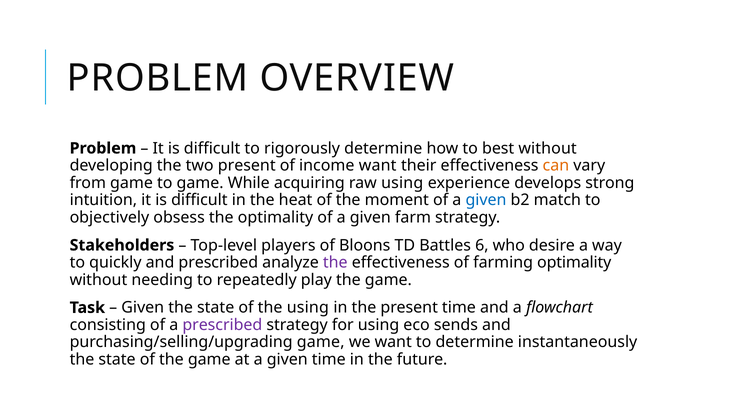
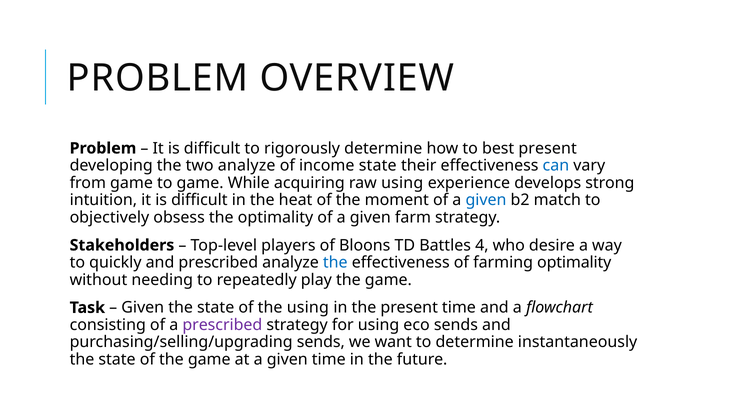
best without: without -> present
two present: present -> analyze
income want: want -> state
can colour: orange -> blue
6: 6 -> 4
the at (335, 263) colour: purple -> blue
purchasing/selling/upgrading game: game -> sends
